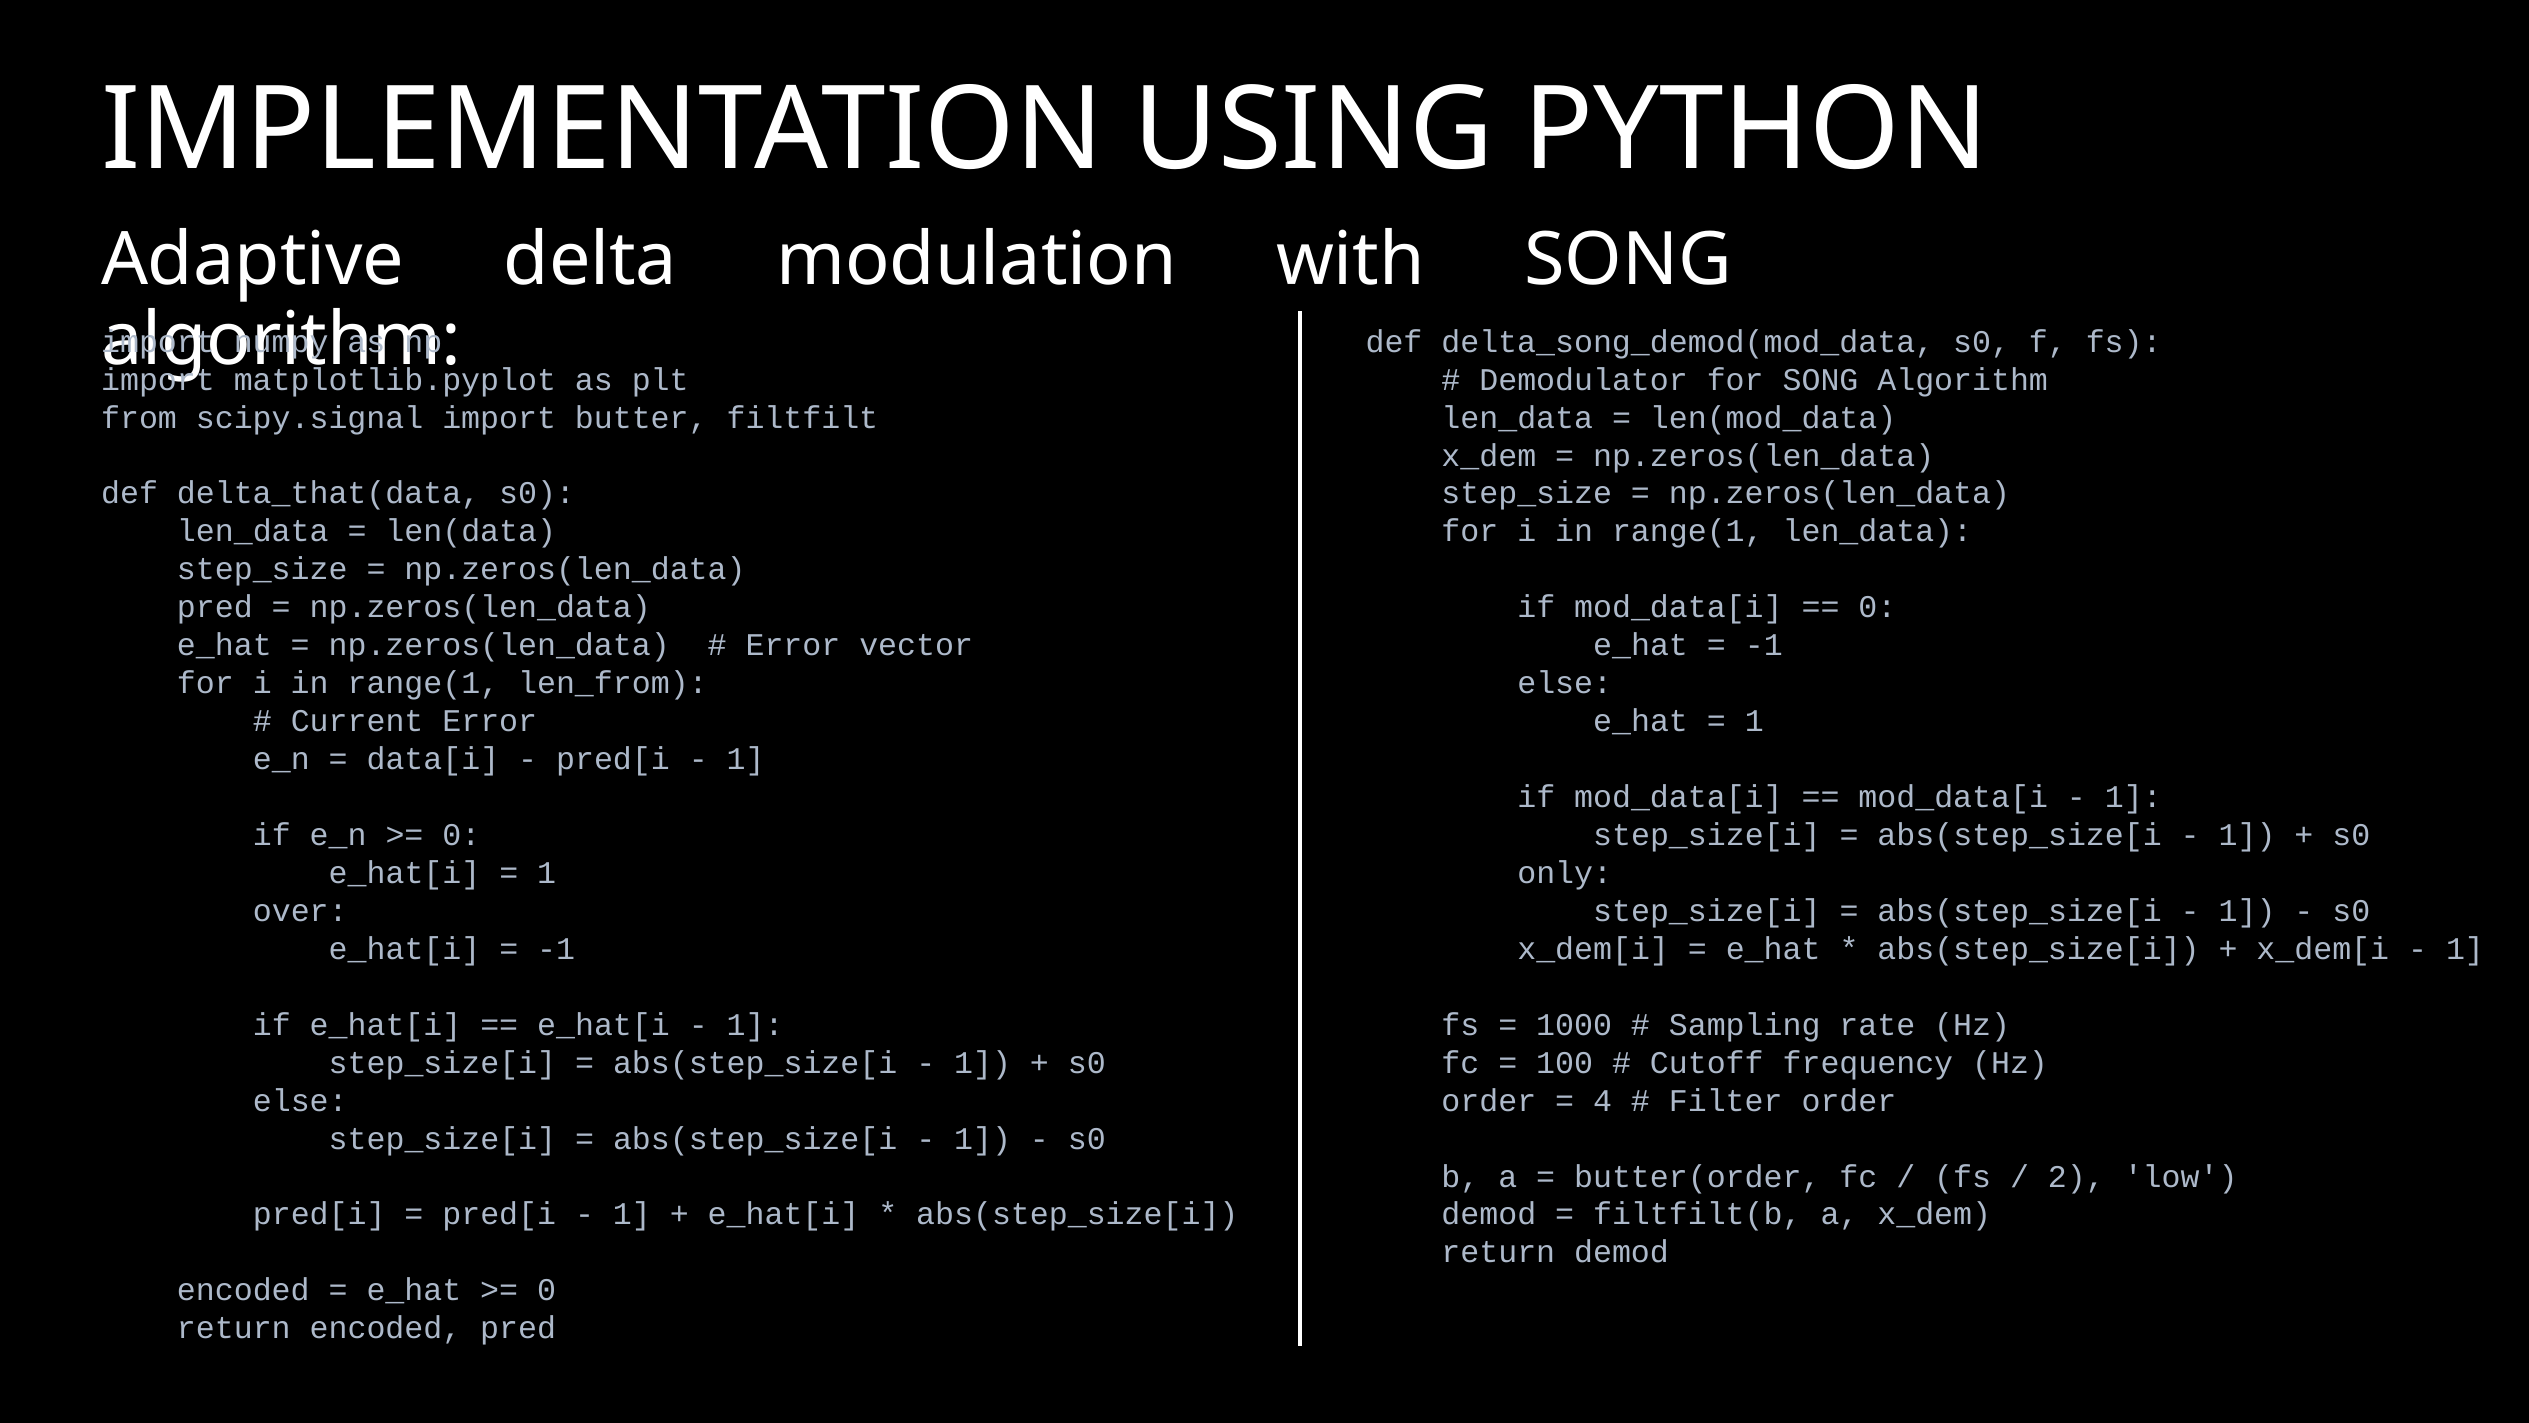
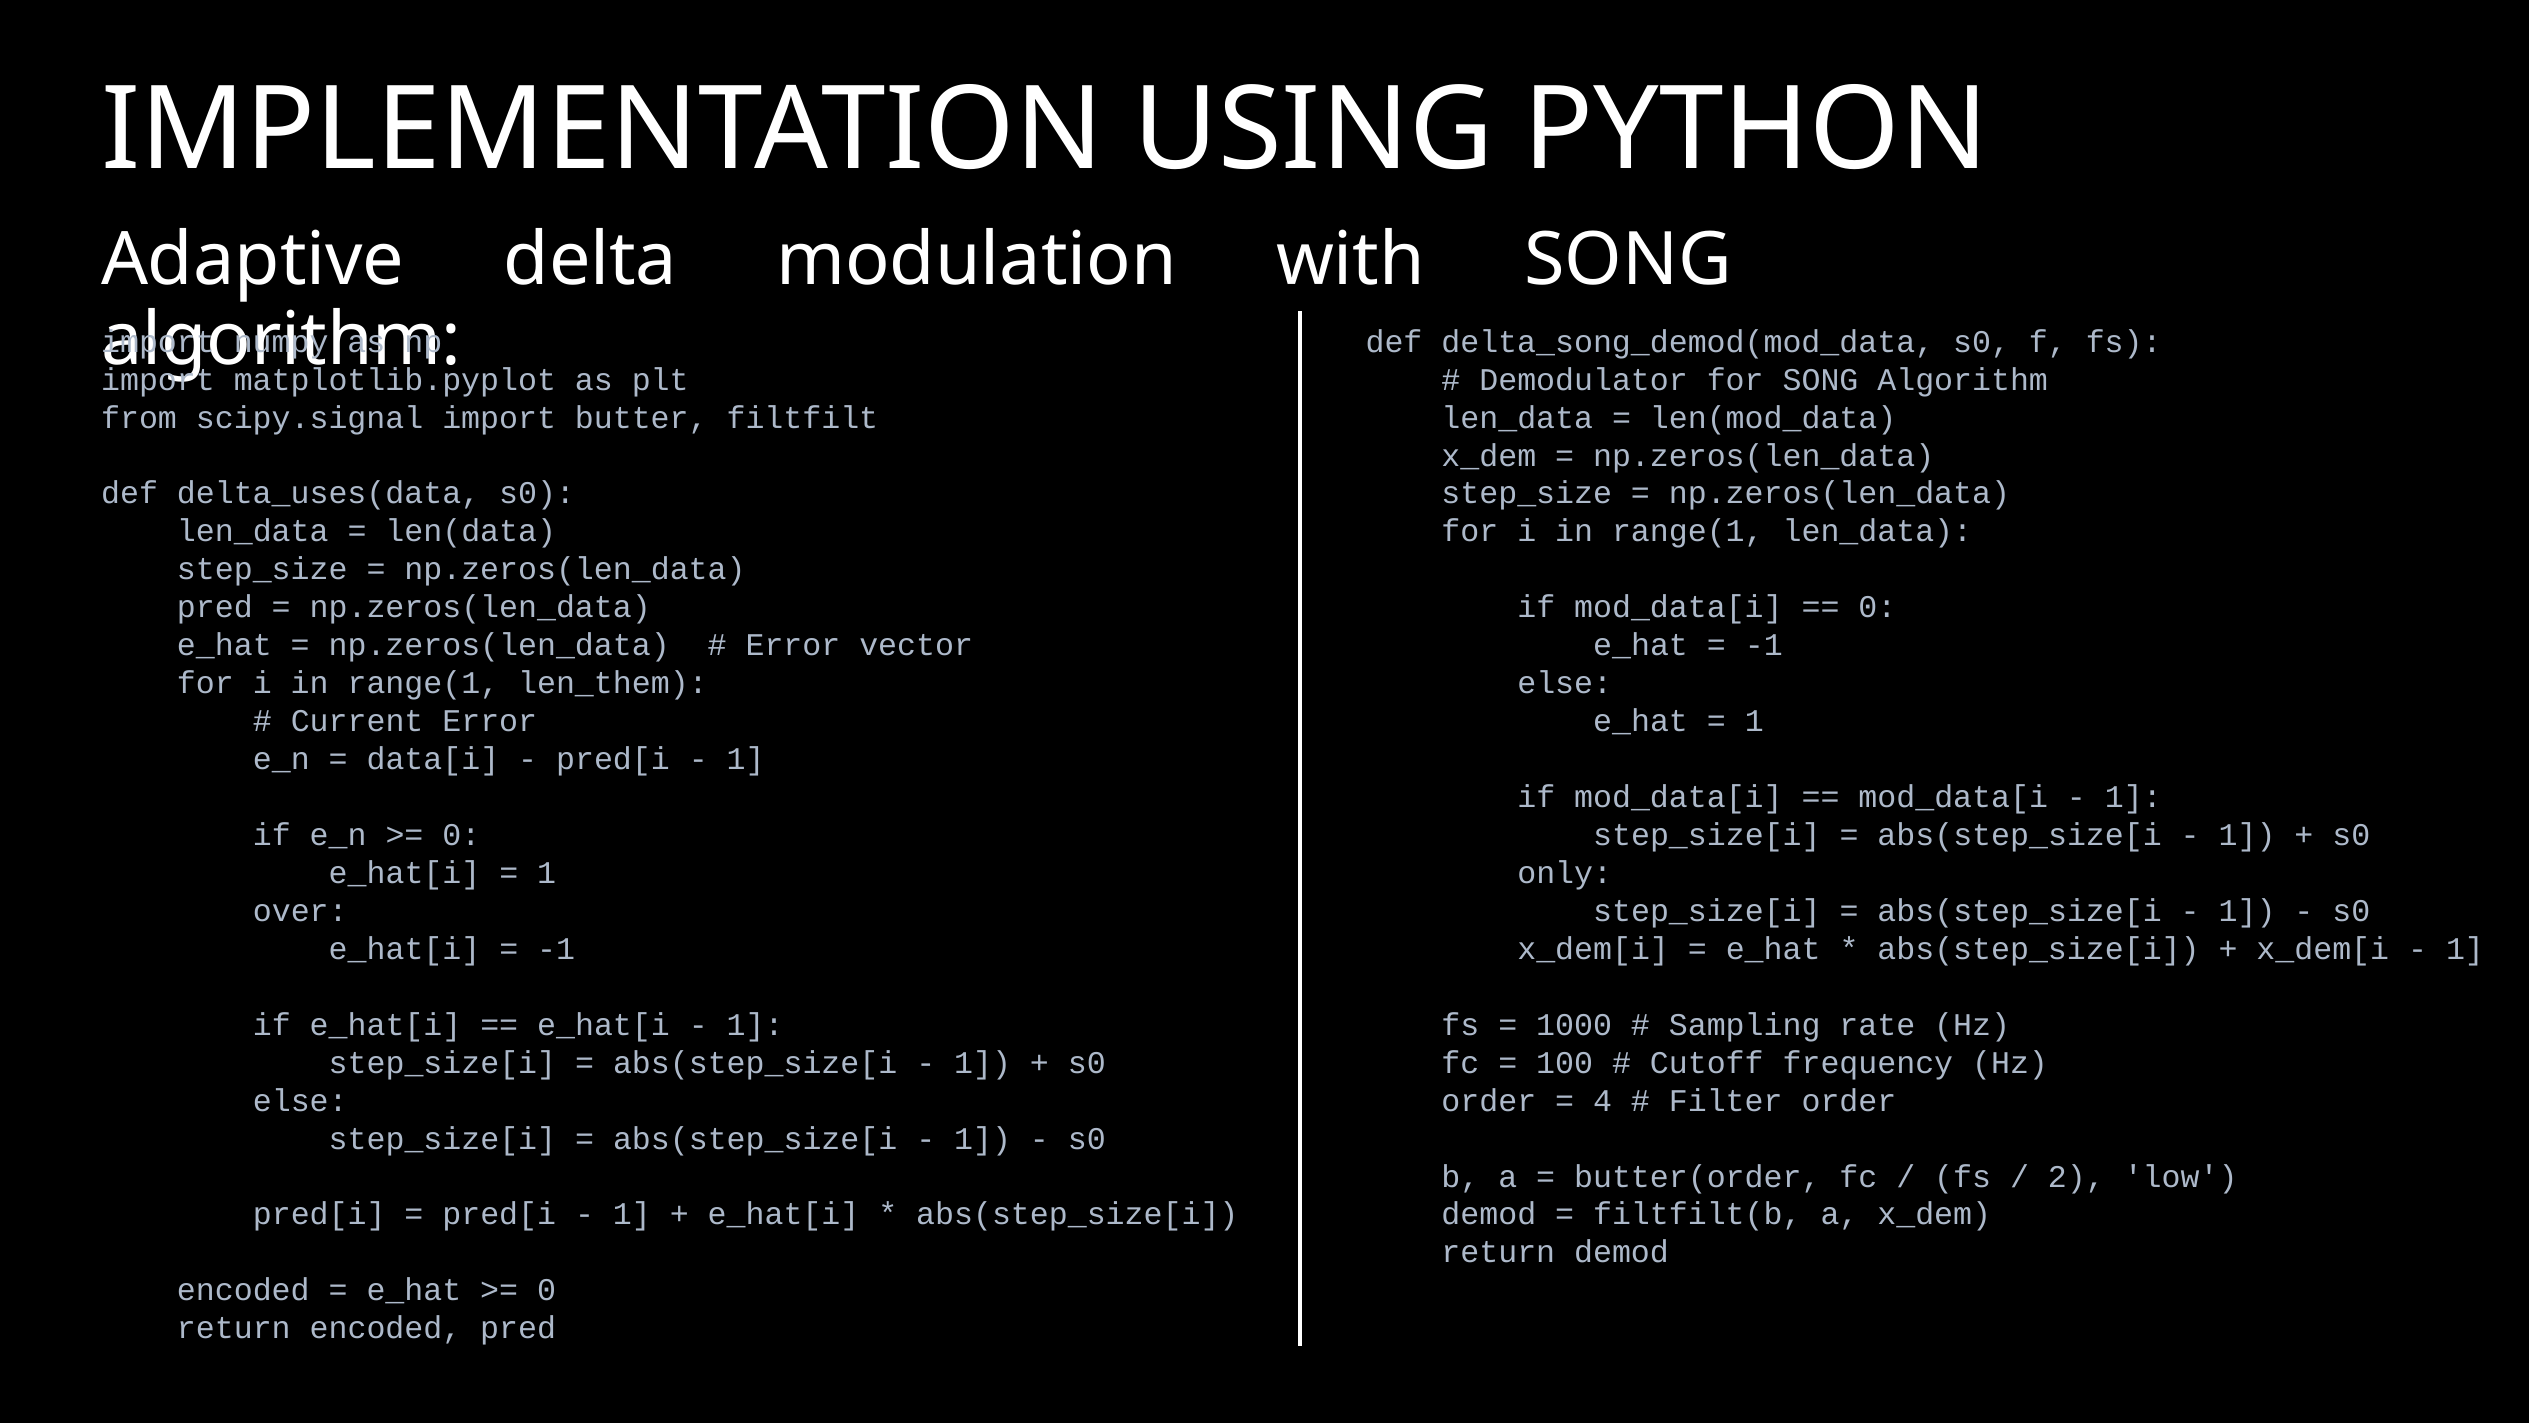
delta_that(data: delta_that(data -> delta_uses(data
len_from: len_from -> len_them
